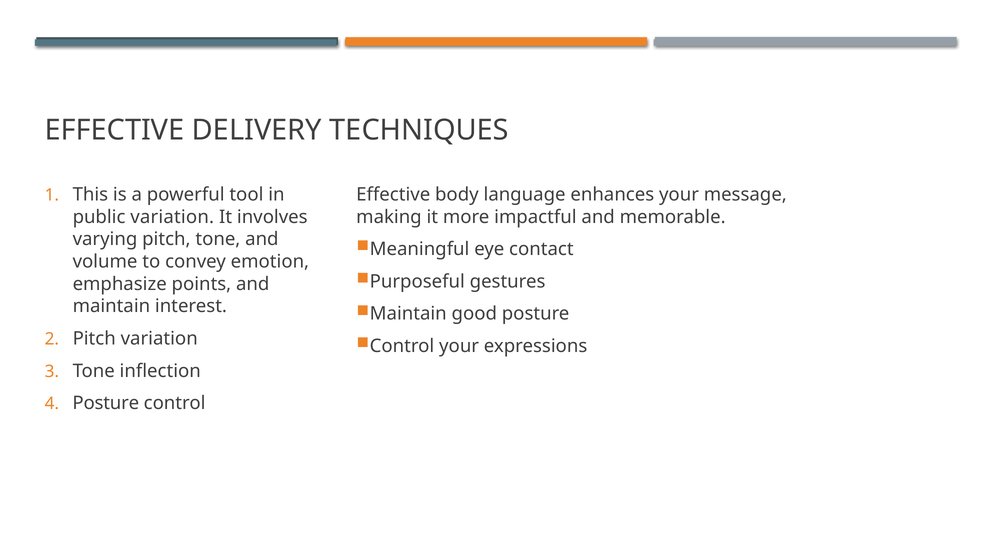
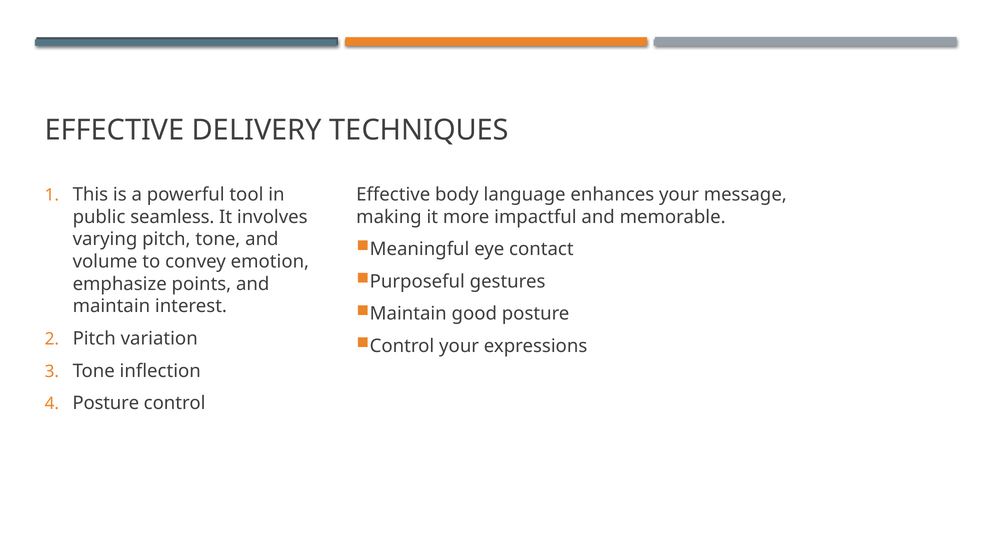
public variation: variation -> seamless
